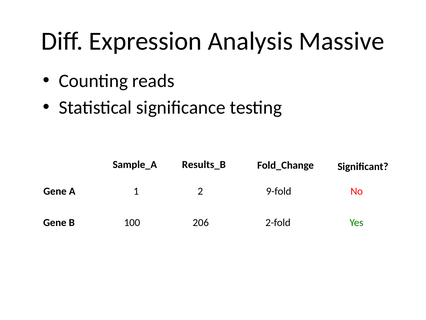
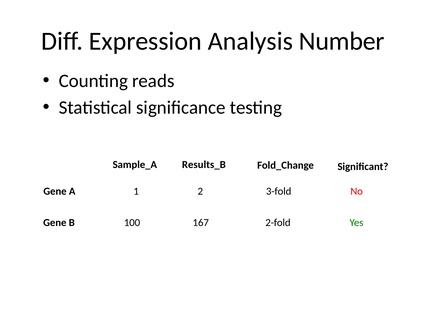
Massive: Massive -> Number
9-fold: 9-fold -> 3-fold
206: 206 -> 167
